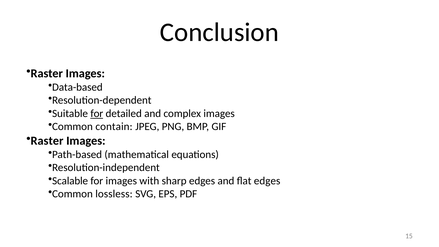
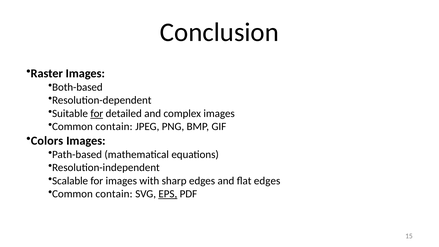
Data-based: Data-based -> Both-based
Raster at (47, 141): Raster -> Colors
lossless at (114, 194): lossless -> contain
EPS underline: none -> present
